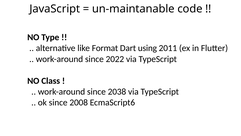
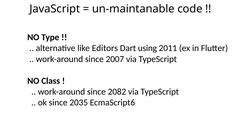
Format: Format -> Editors
2022: 2022 -> 2007
2038: 2038 -> 2082
2008: 2008 -> 2035
